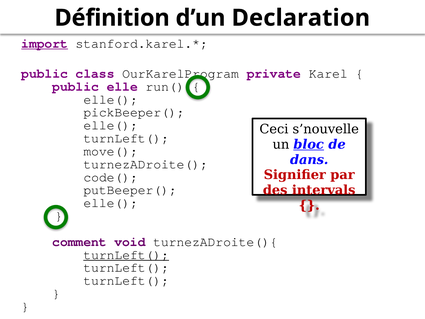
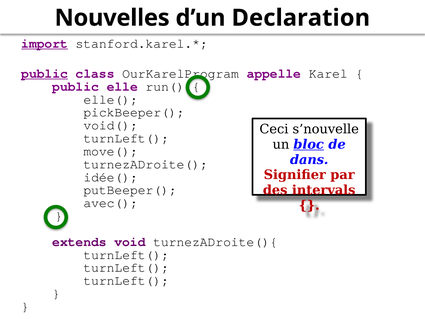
Définition: Définition -> Nouvelles
public at (45, 73) underline: none -> present
private: private -> appelle
elle( at (111, 125): elle( -> void(
code(: code( -> idée(
elle( at (111, 203): elle( -> avec(
comment: comment -> extends
turnLeft( at (126, 255) underline: present -> none
